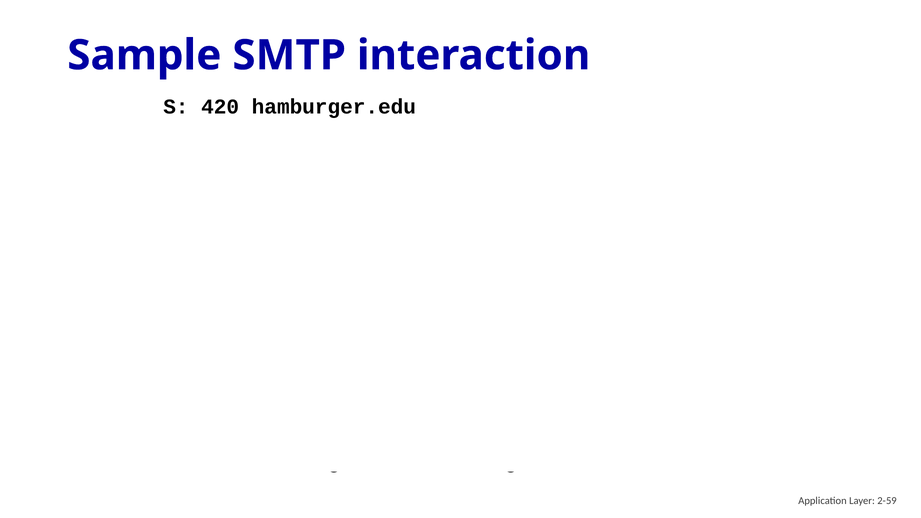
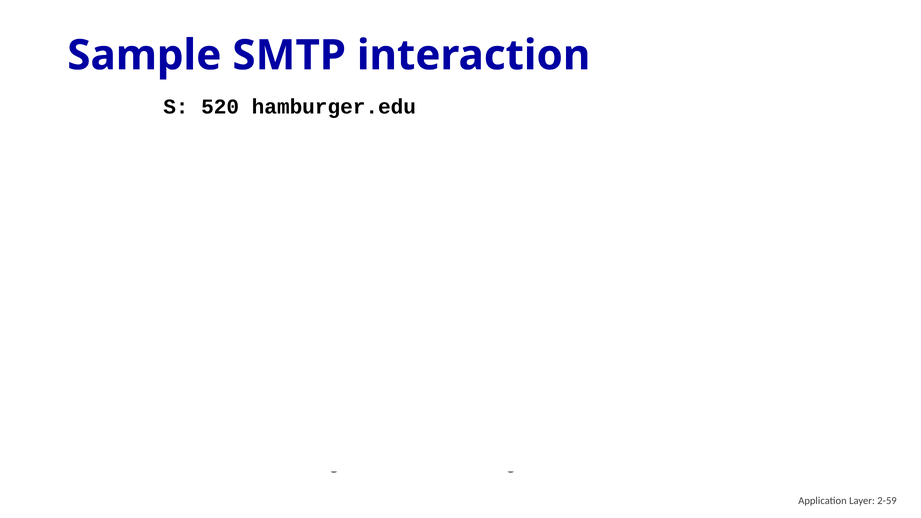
420: 420 -> 520
